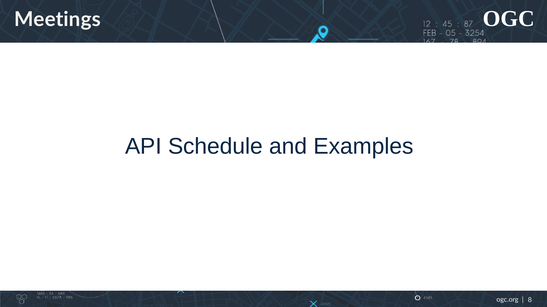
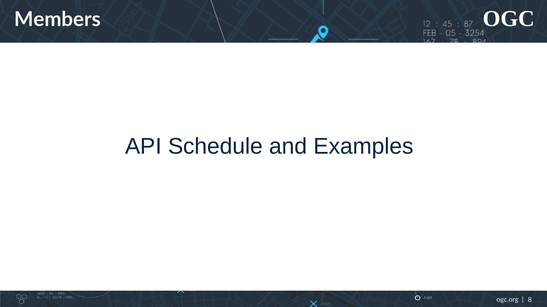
Meetings: Meetings -> Members
